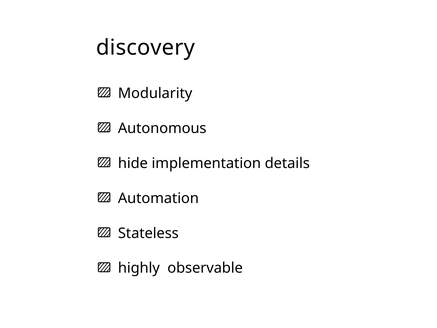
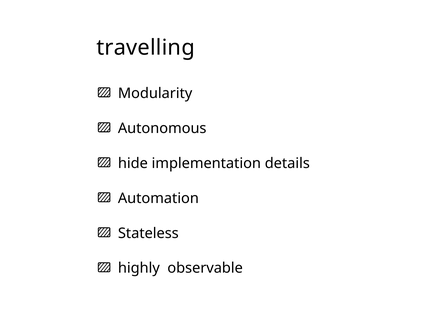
discovery: discovery -> travelling
